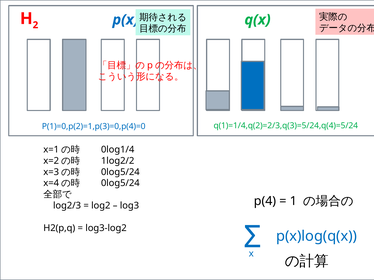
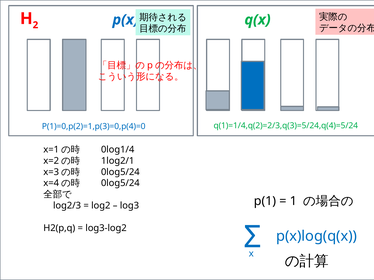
1log2/2: 1log2/2 -> 1log2/1
p(4: p(4 -> p(1
